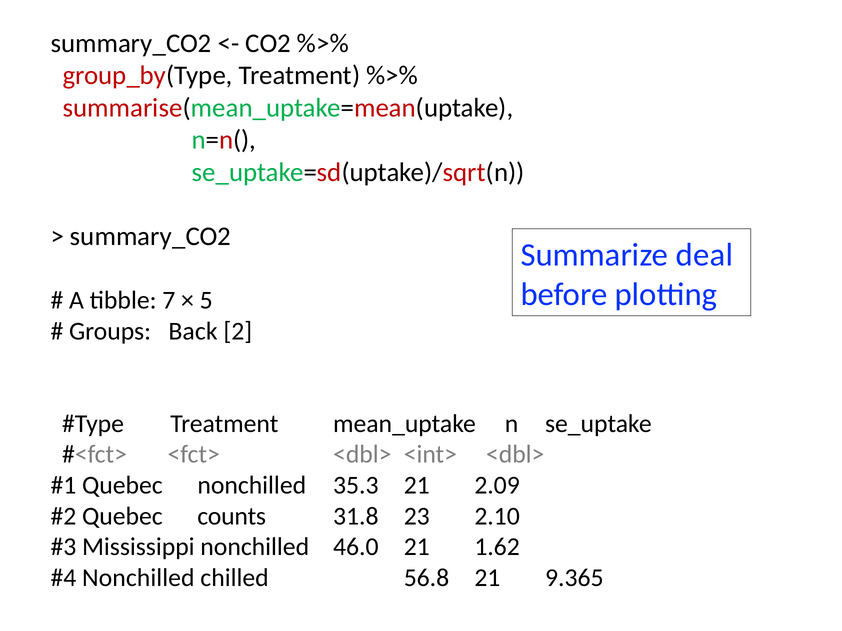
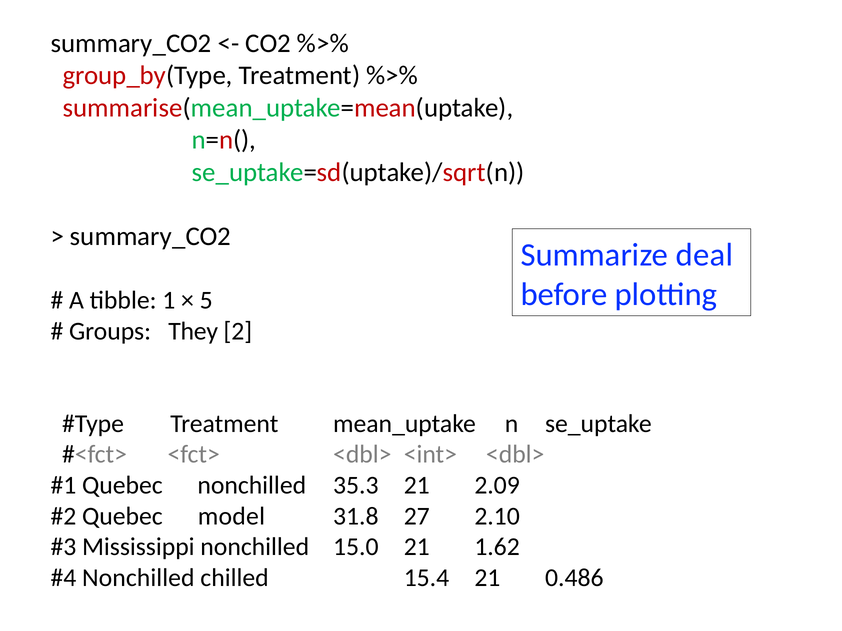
7: 7 -> 1
Back: Back -> They
counts: counts -> model
23: 23 -> 27
46.0: 46.0 -> 15.0
56.8: 56.8 -> 15.4
9.365: 9.365 -> 0.486
